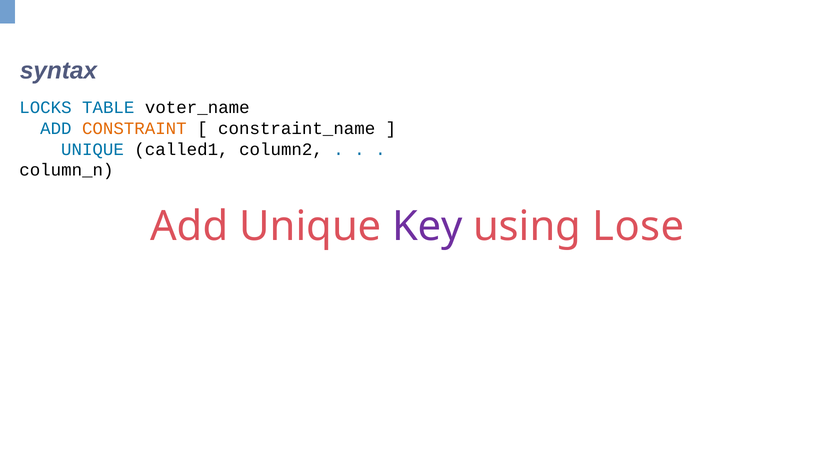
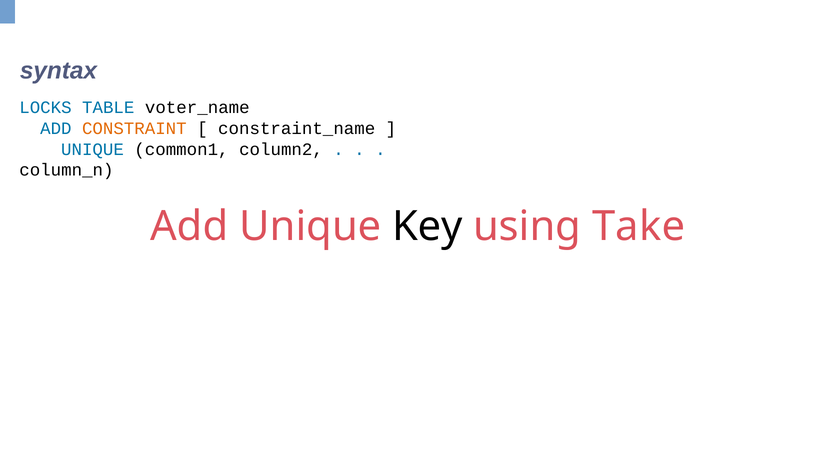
called1: called1 -> common1
Key colour: purple -> black
Lose: Lose -> Take
